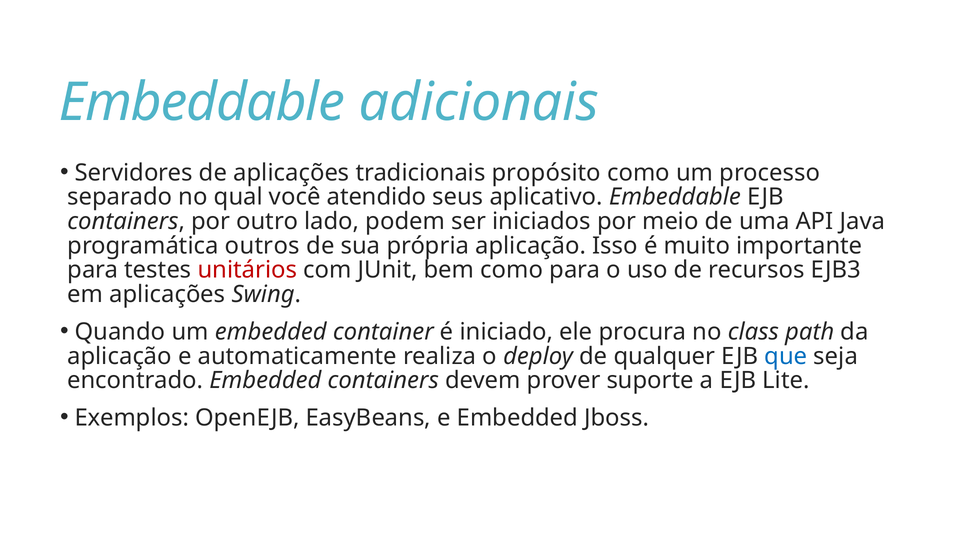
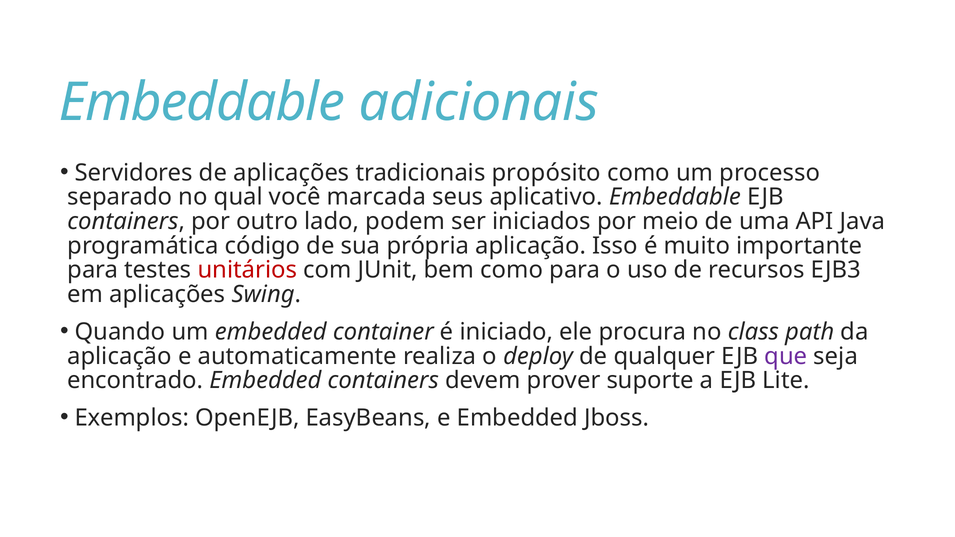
atendido: atendido -> marcada
outros: outros -> código
que colour: blue -> purple
